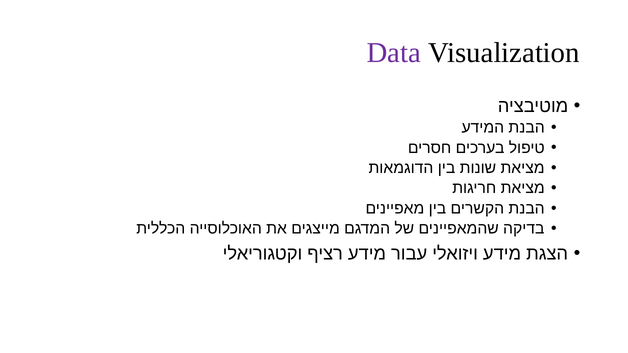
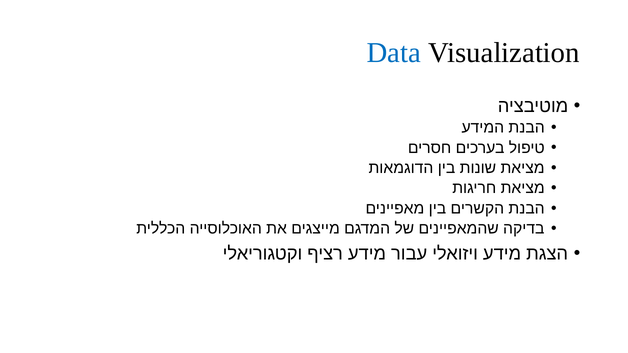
Data colour: purple -> blue
